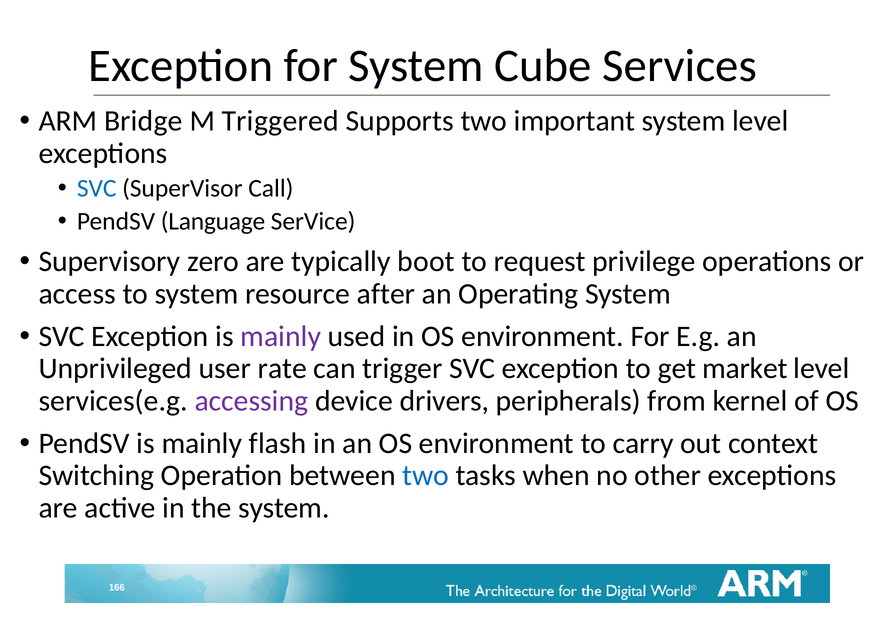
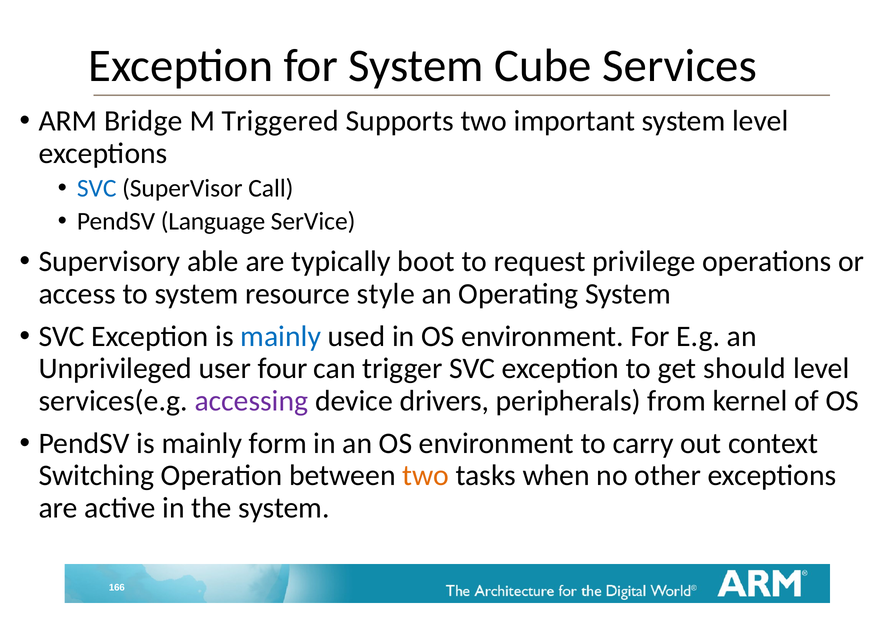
zero: zero -> able
after: after -> style
mainly at (281, 337) colour: purple -> blue
rate: rate -> four
market: market -> should
flash: flash -> form
two at (426, 476) colour: blue -> orange
